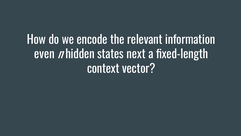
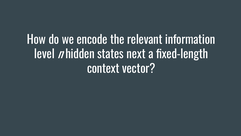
even: even -> level
